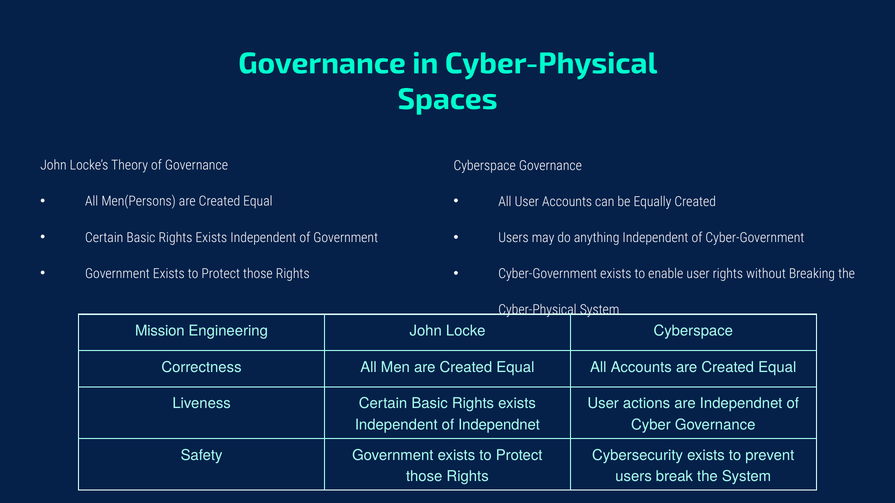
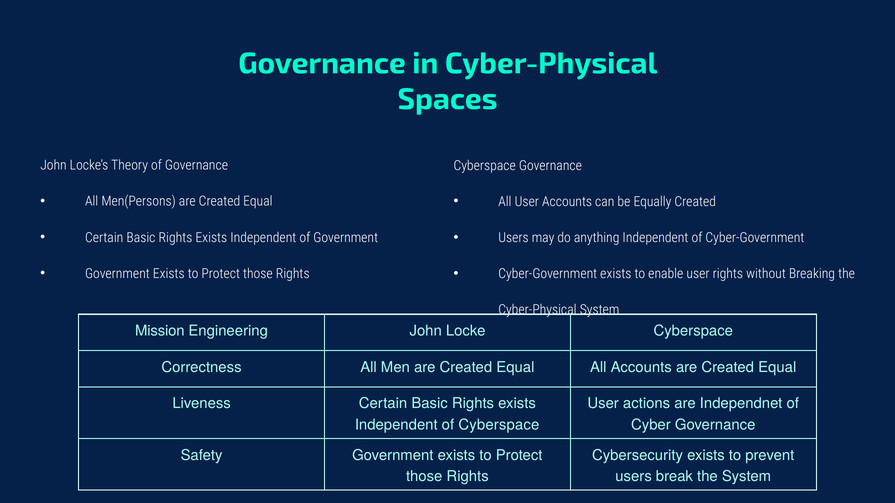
of Independnet: Independnet -> Cyberspace
